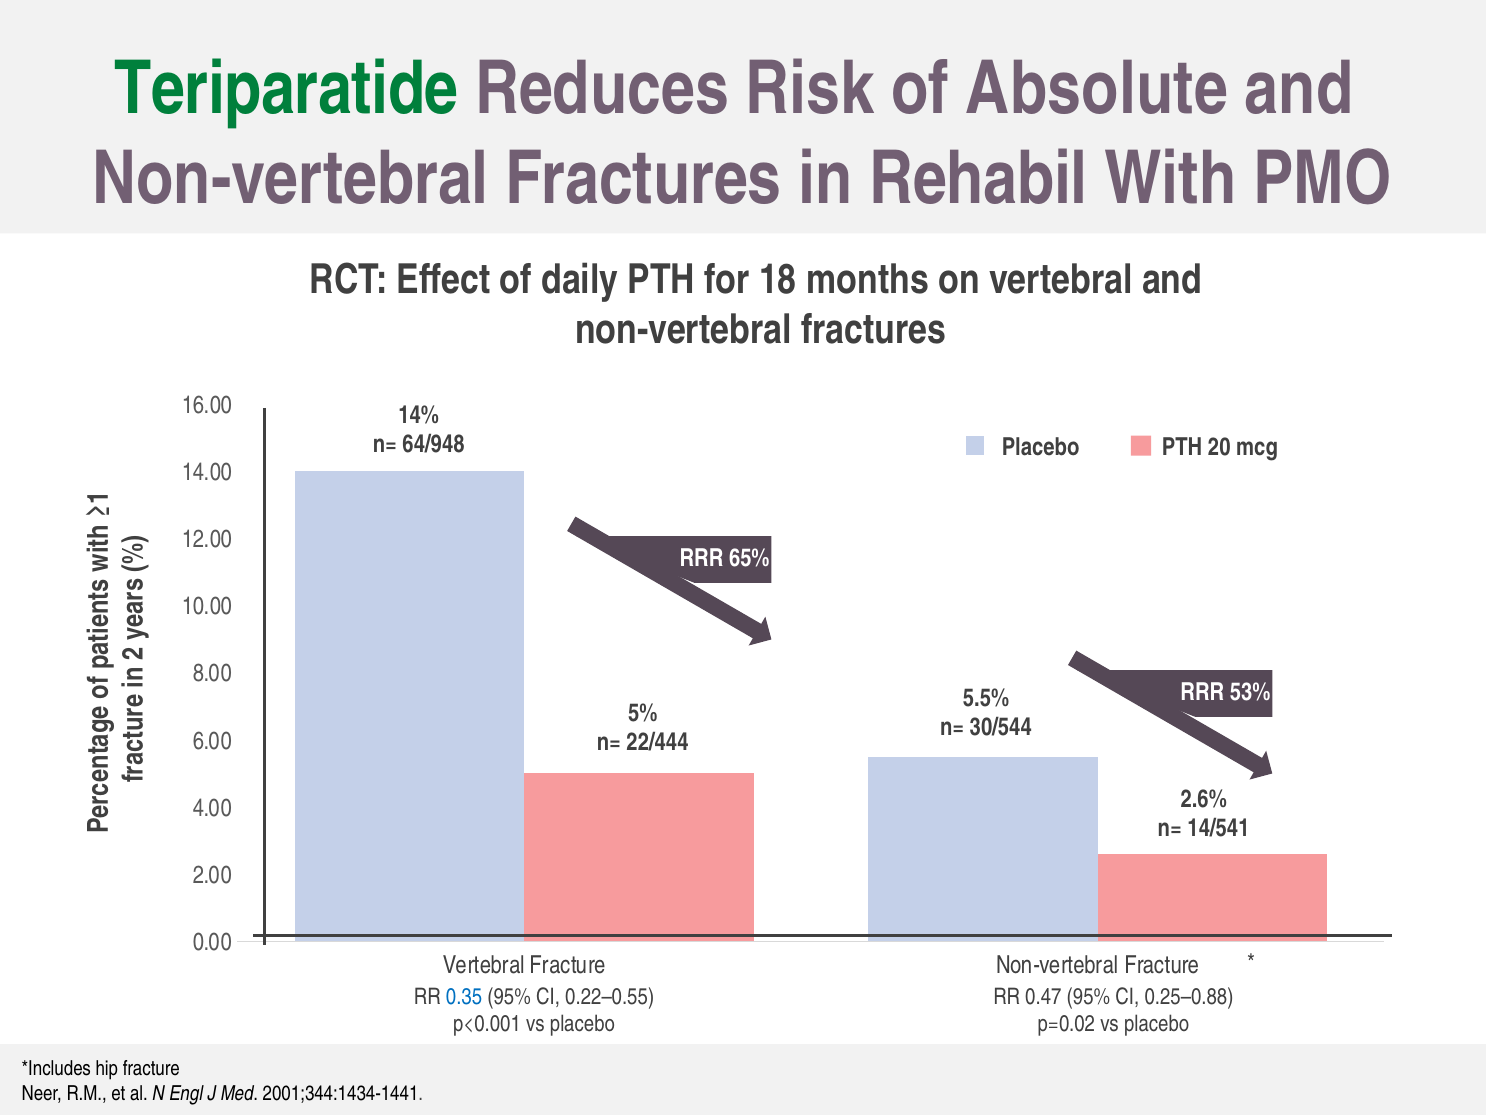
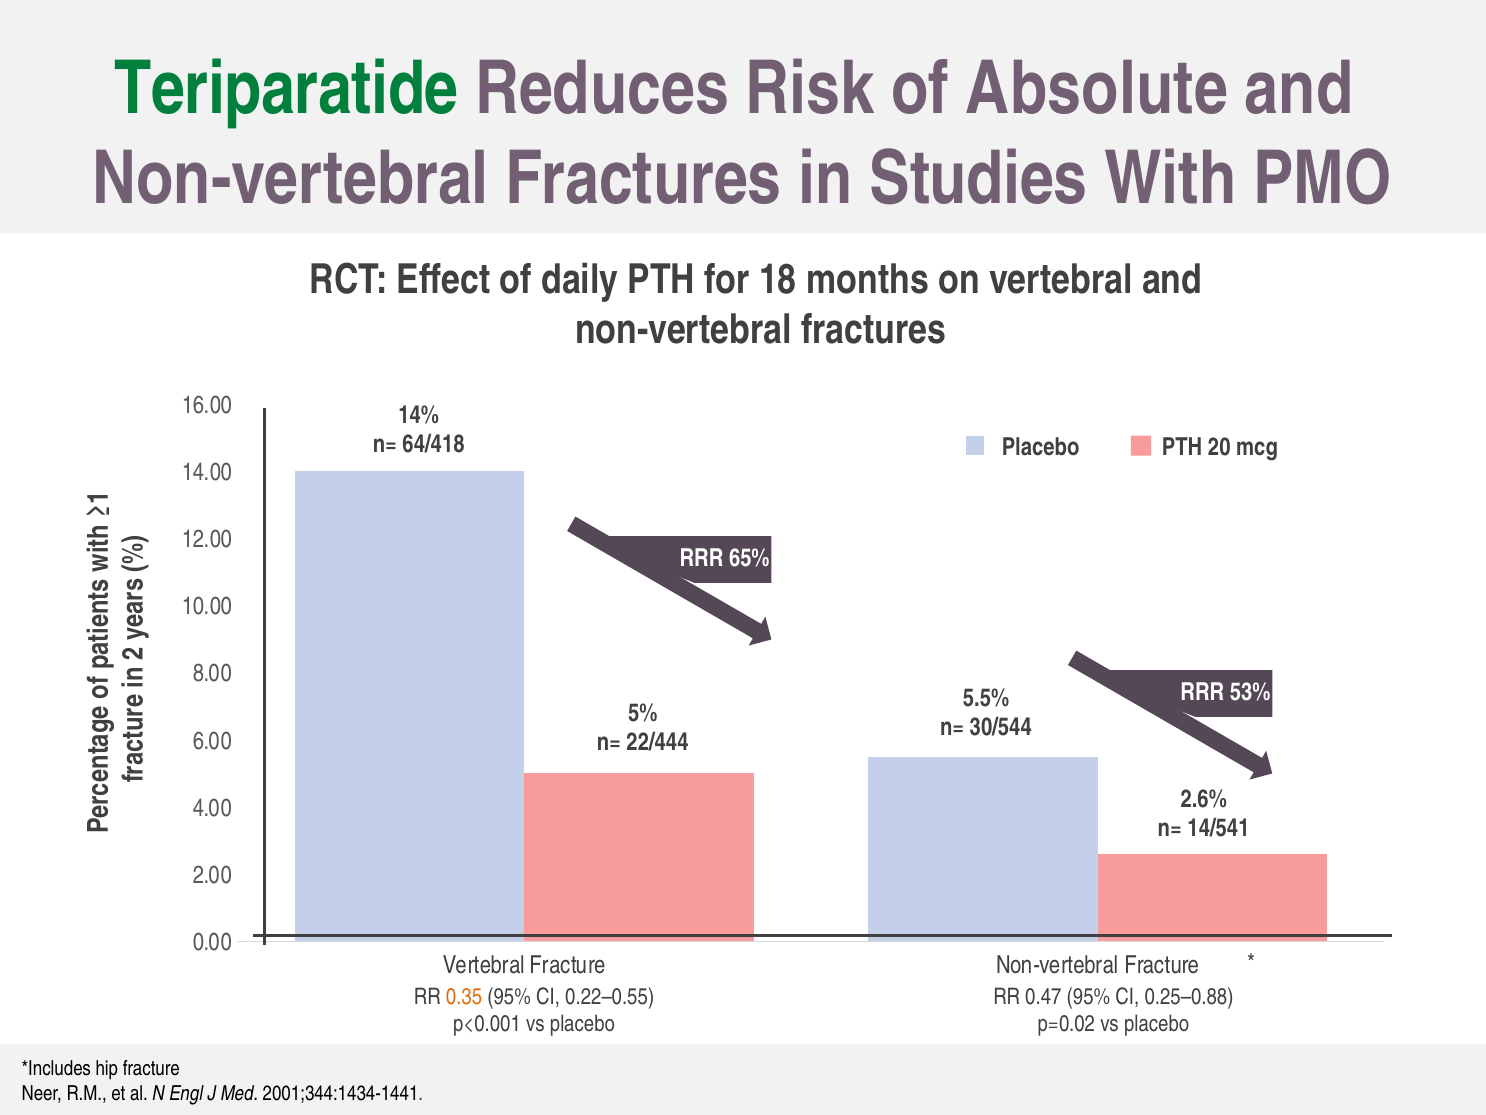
Rehabil: Rehabil -> Studies
64/948: 64/948 -> 64/418
0.35 colour: blue -> orange
